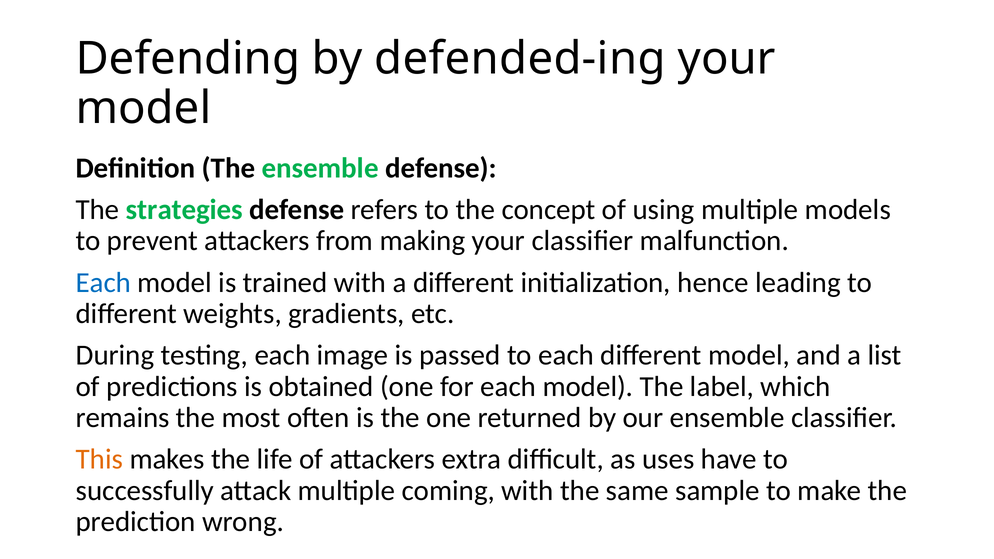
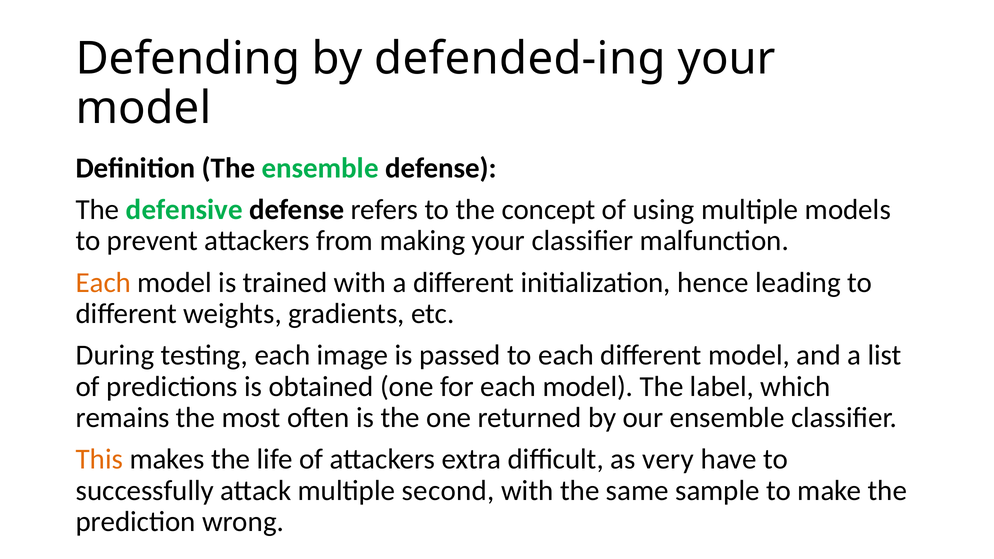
strategies: strategies -> defensive
Each at (103, 282) colour: blue -> orange
uses: uses -> very
coming: coming -> second
